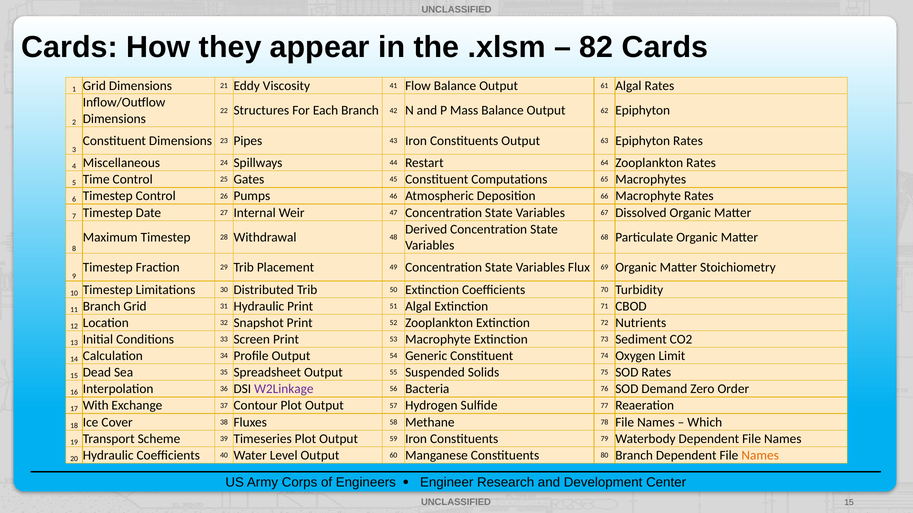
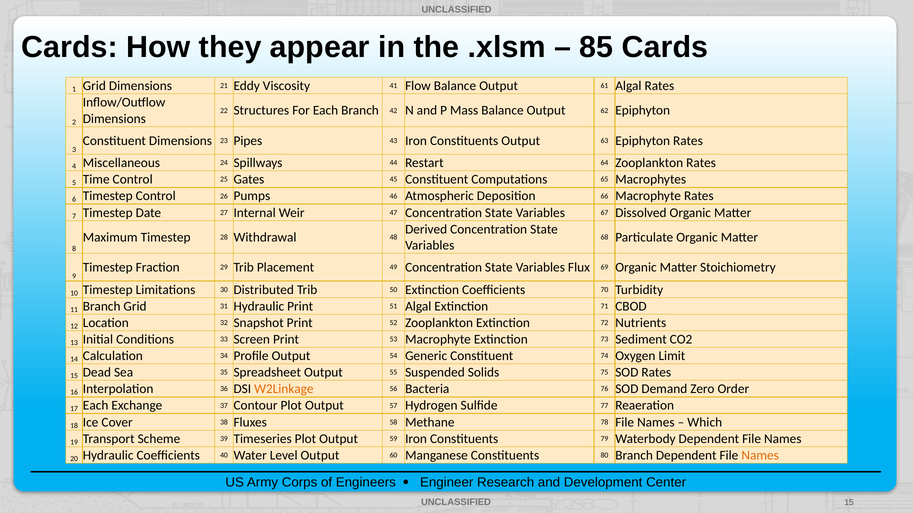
82: 82 -> 85
W2Linkage colour: purple -> orange
17 With: With -> Each
